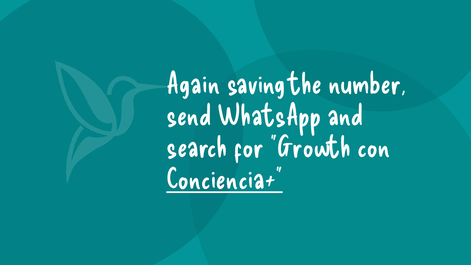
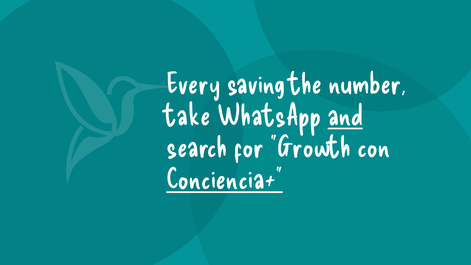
Again: Again -> Every
send: send -> take
and underline: none -> present
